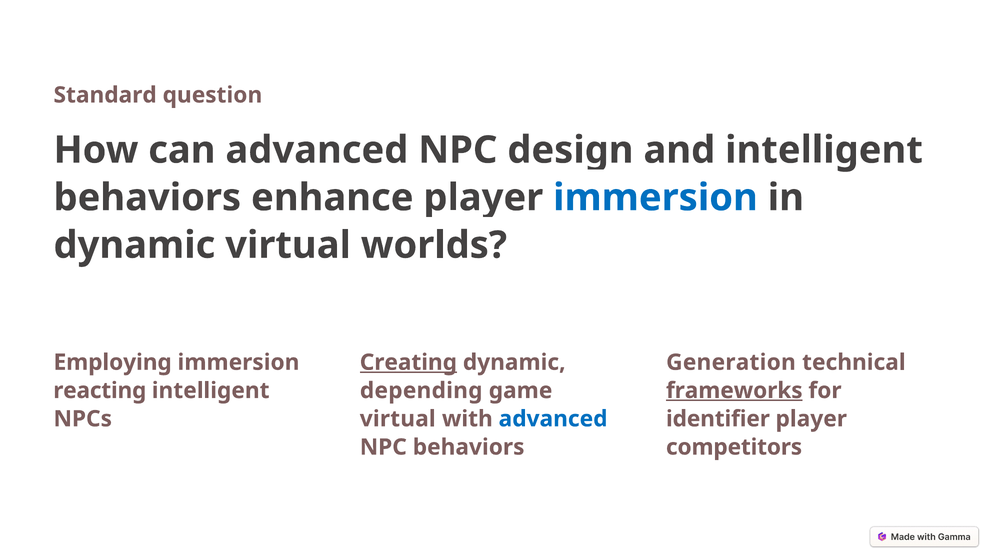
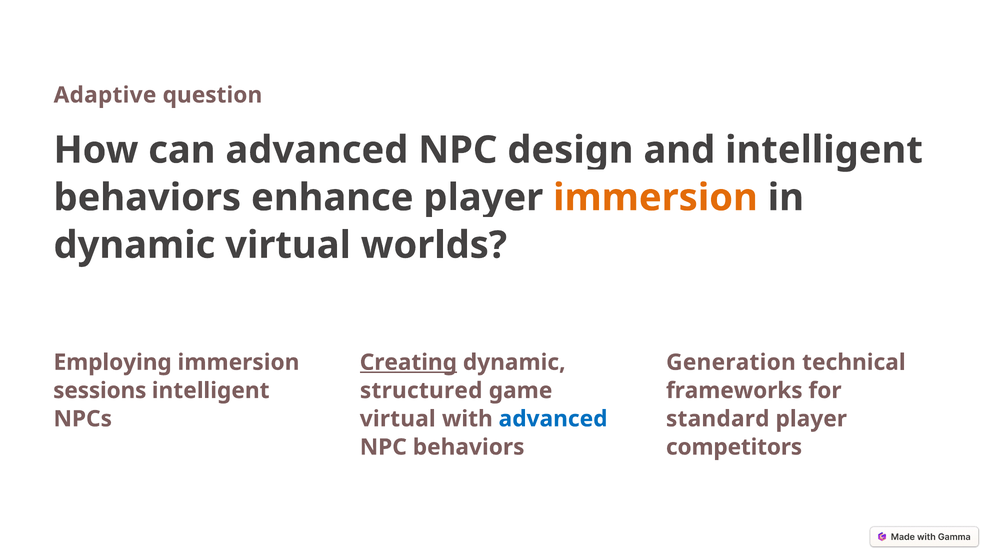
Standard: Standard -> Adaptive
immersion at (655, 198) colour: blue -> orange
reacting: reacting -> sessions
depending: depending -> structured
frameworks underline: present -> none
identifier: identifier -> standard
